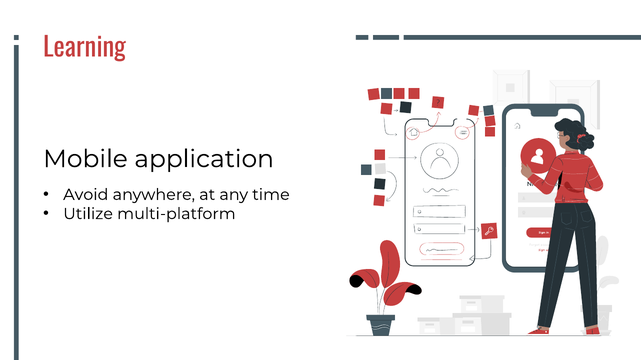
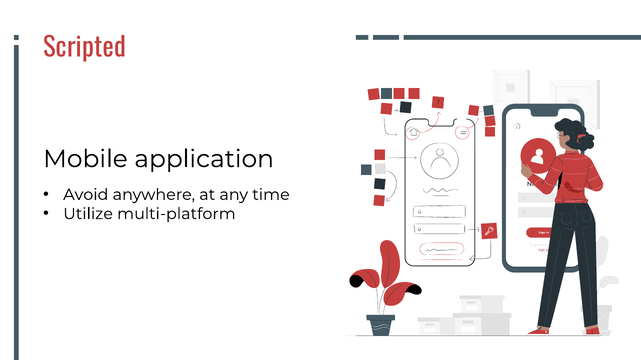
Learning: Learning -> Scripted
